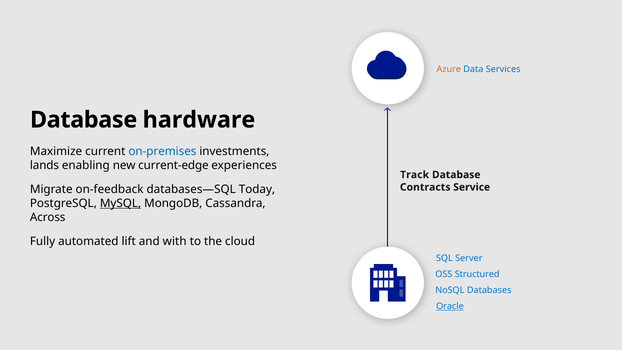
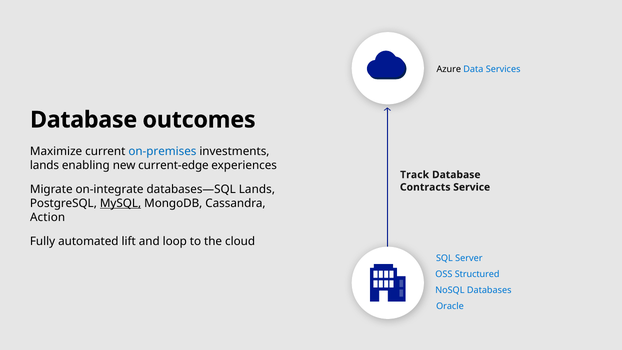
Azure colour: orange -> black
hardware: hardware -> outcomes
on-feedback: on-feedback -> on-integrate
databases—SQL Today: Today -> Lands
Across: Across -> Action
with: with -> loop
Oracle underline: present -> none
